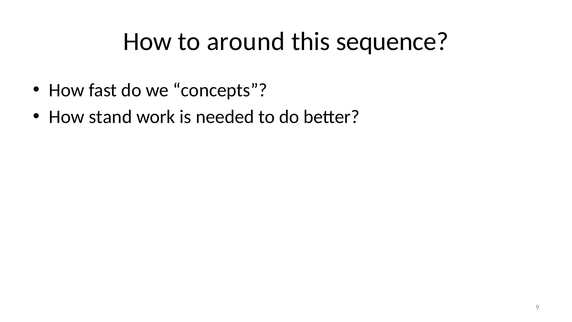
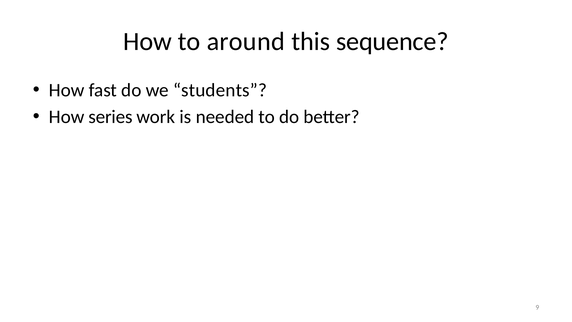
concepts: concepts -> students
stand: stand -> series
